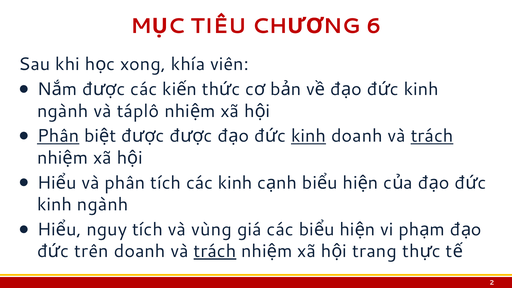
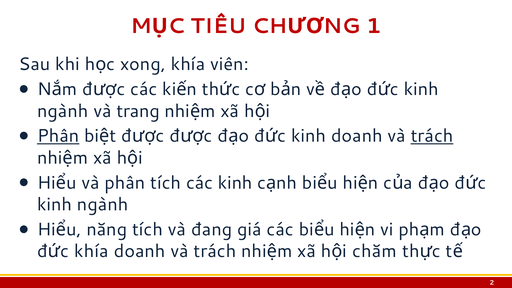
6: 6 -> 1
táplô: táplô -> trang
kinh at (309, 136) underline: present -> none
nguy: nguy -> năng
vùng: vùng -> đang
trên at (91, 251): trên -> khía
trách at (215, 251) underline: present -> none
trang: trang -> chăm
